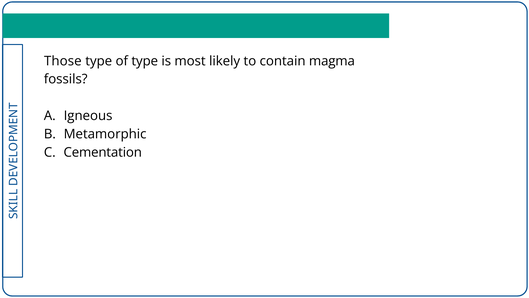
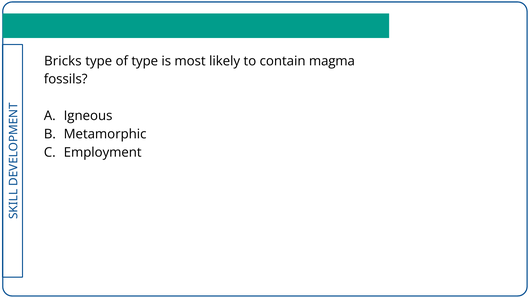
Those: Those -> Bricks
Cementation: Cementation -> Employment
